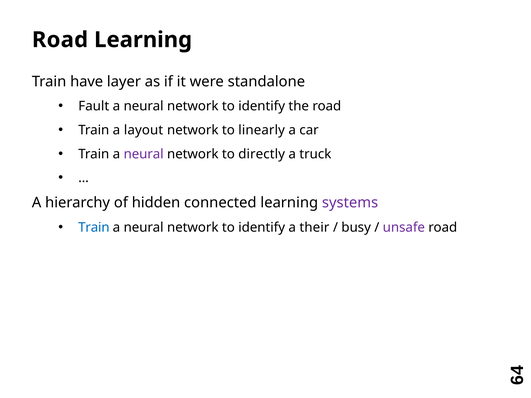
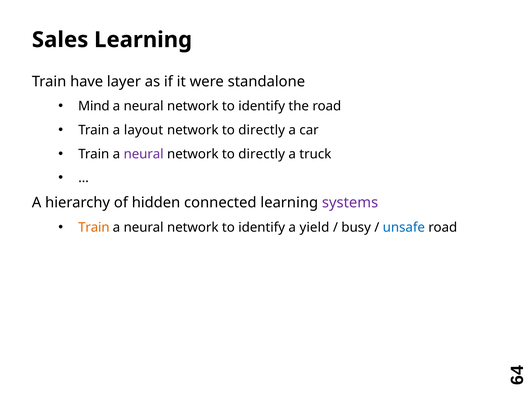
Road at (60, 40): Road -> Sales
Fault: Fault -> Mind
linearly at (262, 130): linearly -> directly
Train at (94, 228) colour: blue -> orange
their: their -> yield
unsafe colour: purple -> blue
